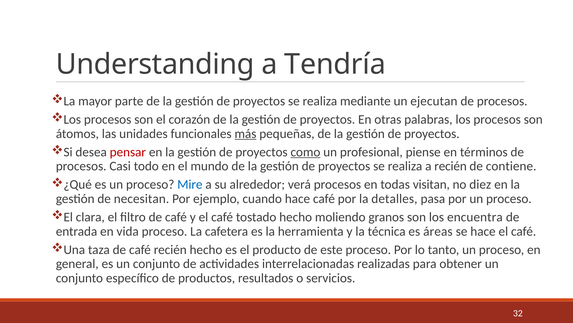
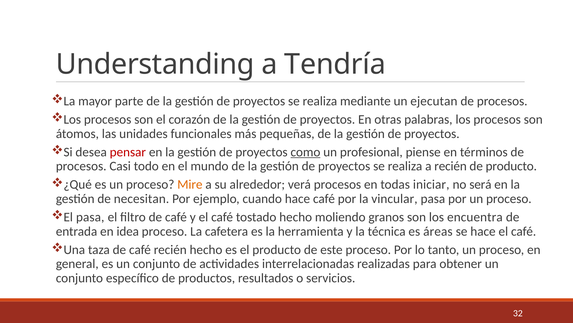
más underline: present -> none
de contiene: contiene -> producto
Mire colour: blue -> orange
visitan: visitan -> iniciar
diez: diez -> será
detalles: detalles -> vincular
El clara: clara -> pasa
vida: vida -> idea
